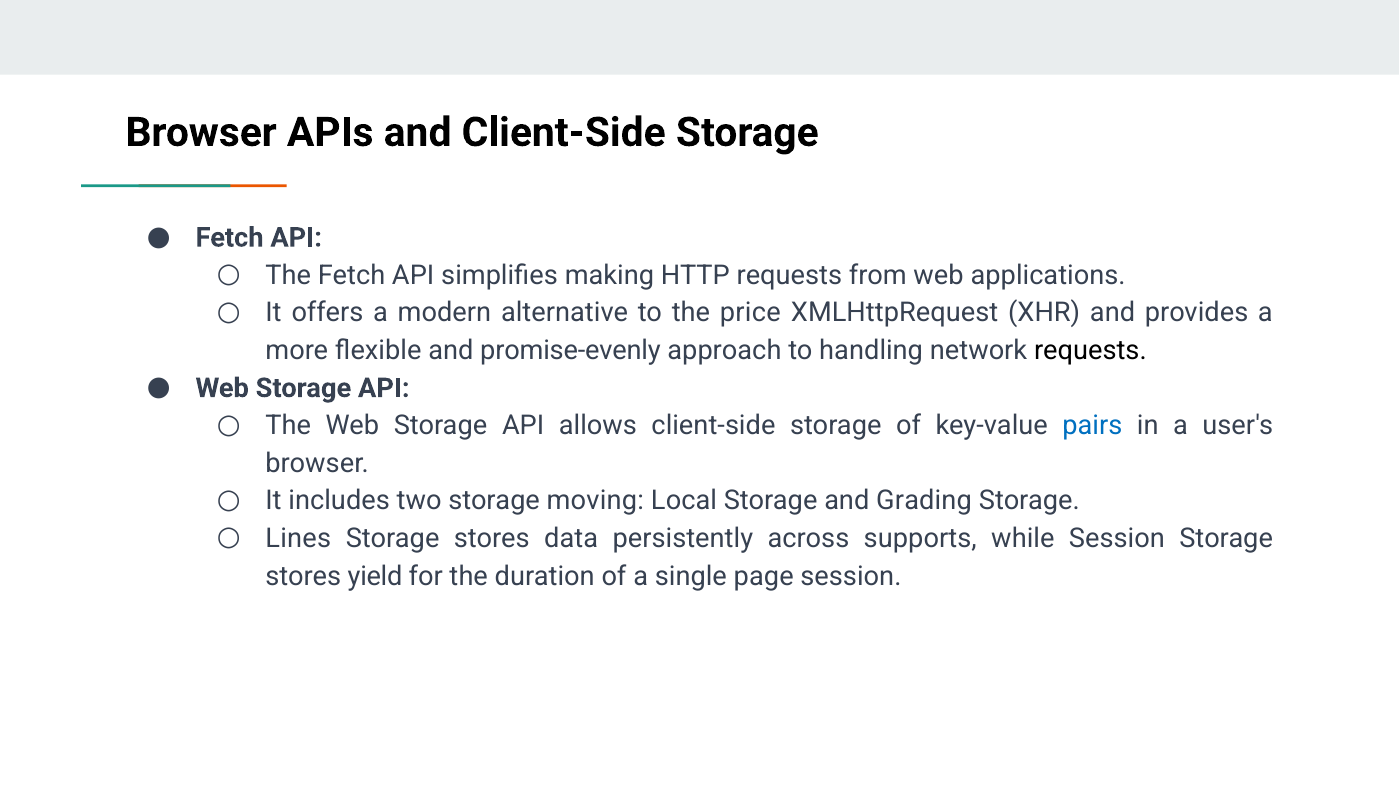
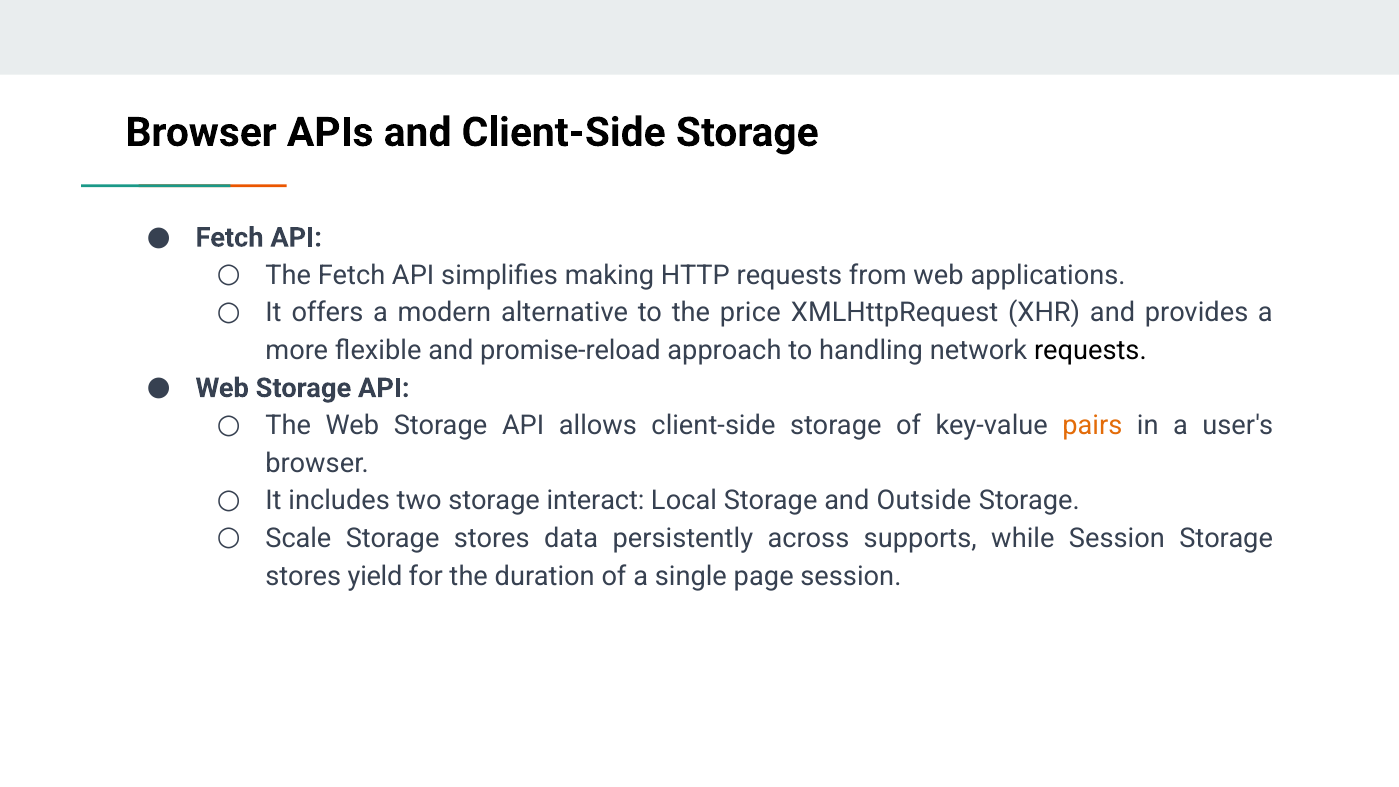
promise-evenly: promise-evenly -> promise-reload
pairs colour: blue -> orange
moving: moving -> interact
Grading: Grading -> Outside
Lines: Lines -> Scale
